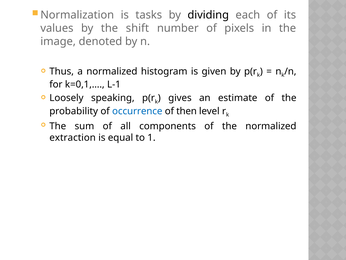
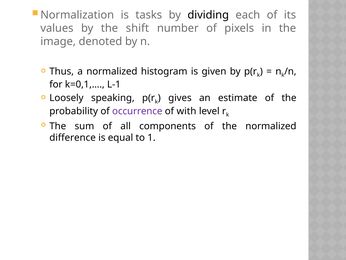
occurrence colour: blue -> purple
then: then -> with
extraction: extraction -> difference
